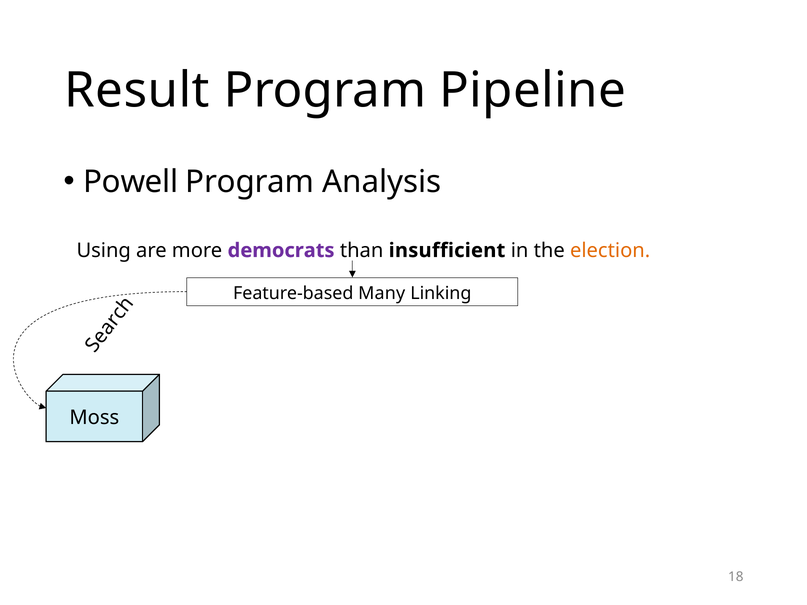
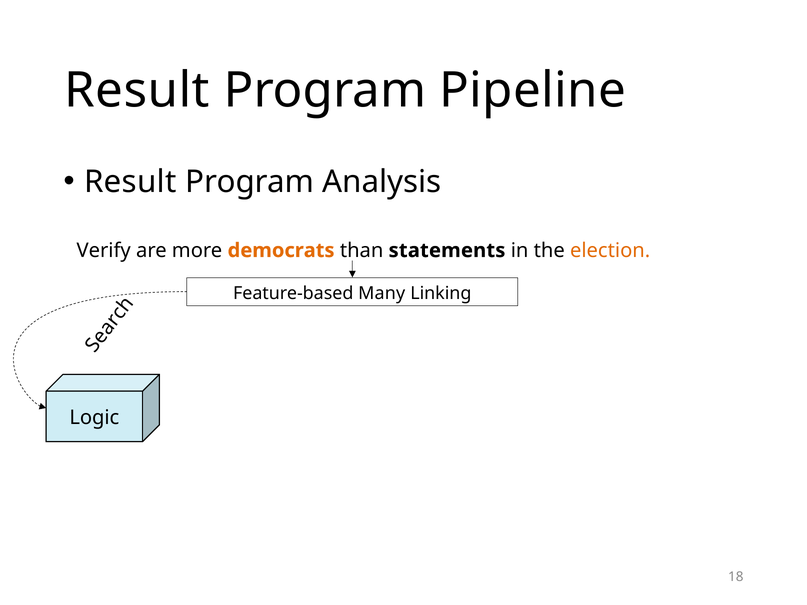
Powell at (131, 182): Powell -> Result
Using: Using -> Verify
democrats colour: purple -> orange
insufficient: insufficient -> statements
Moss: Moss -> Logic
